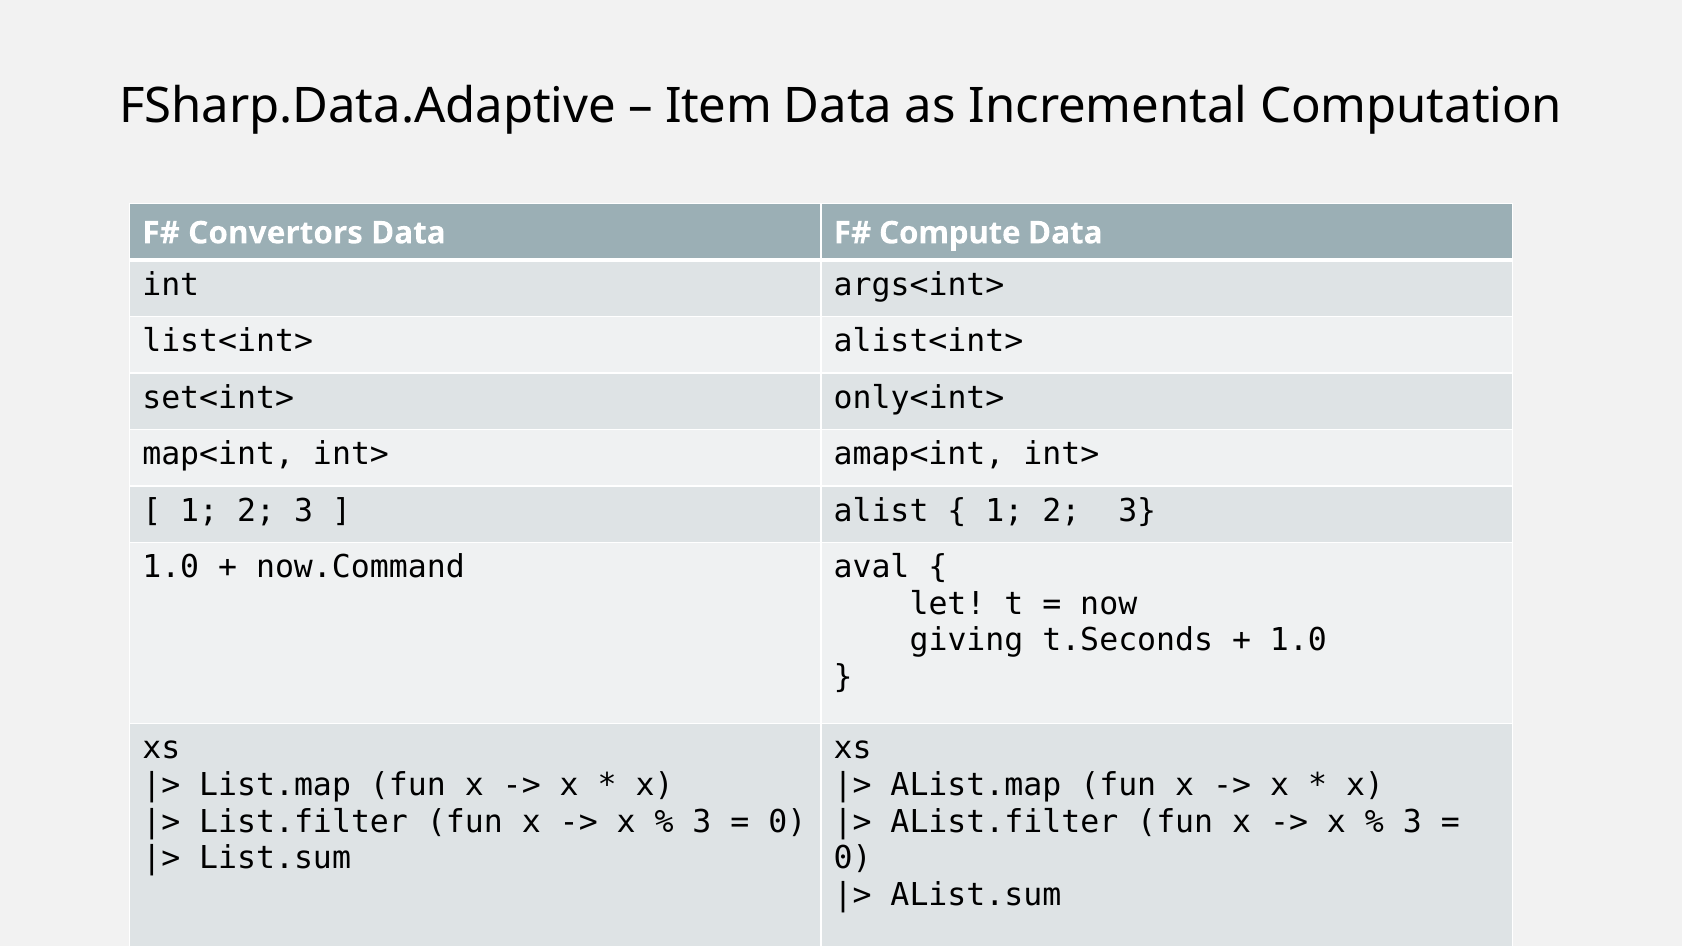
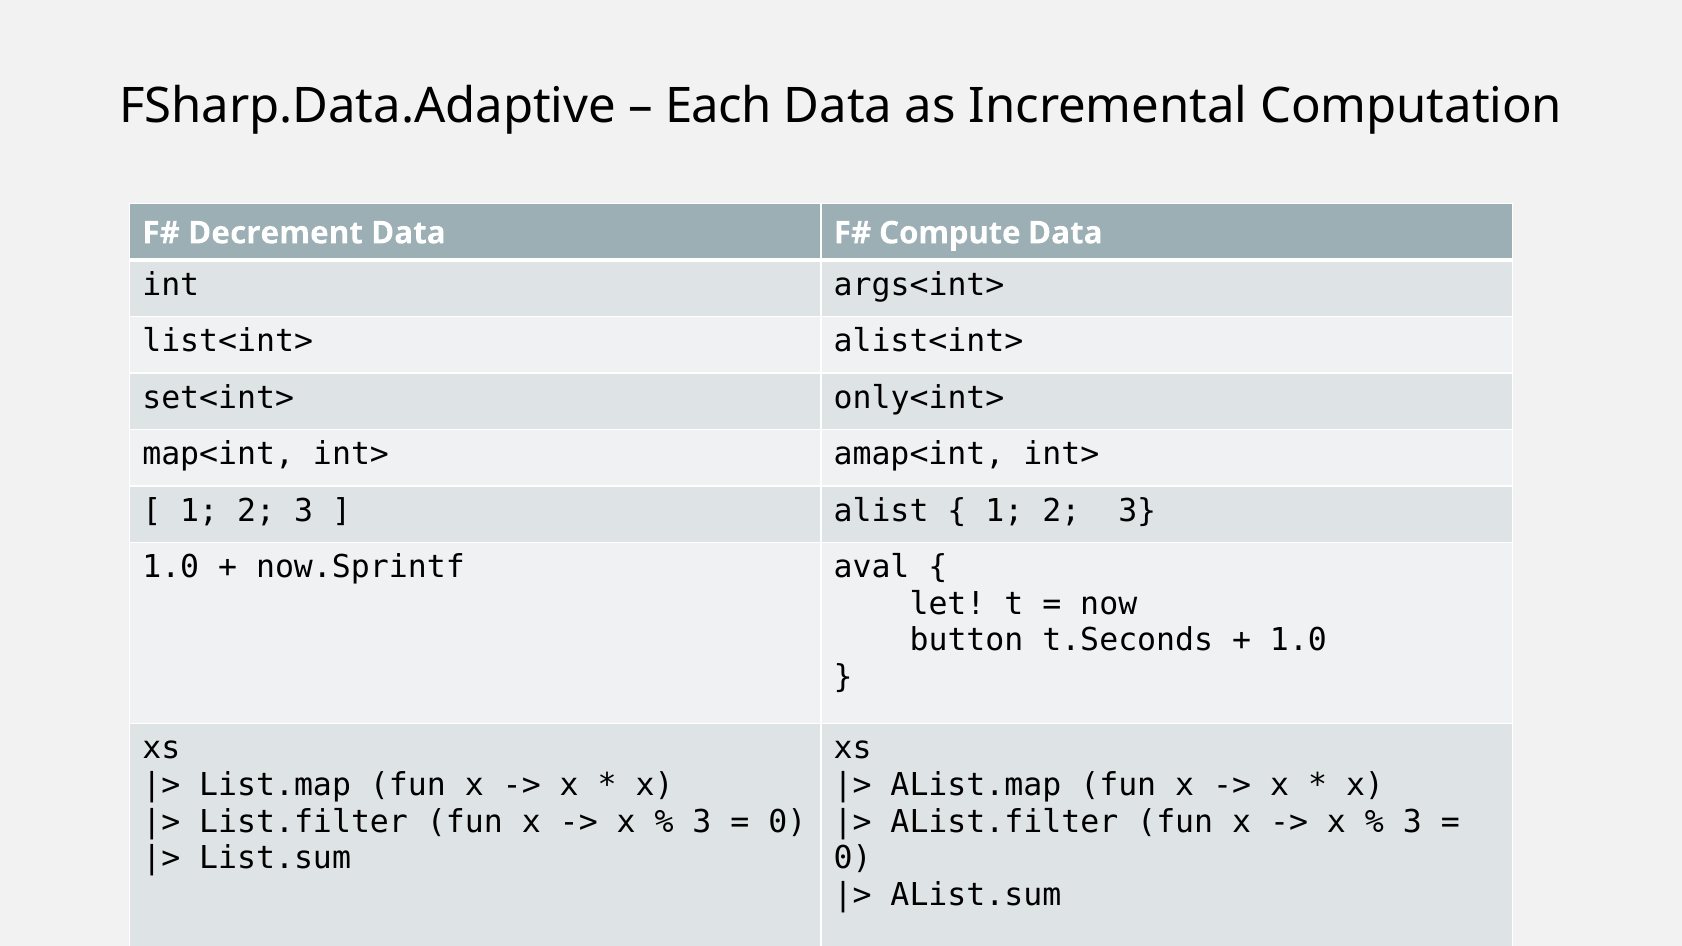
Item: Item -> Each
Convertors: Convertors -> Decrement
now.Command: now.Command -> now.Sprintf
giving: giving -> button
